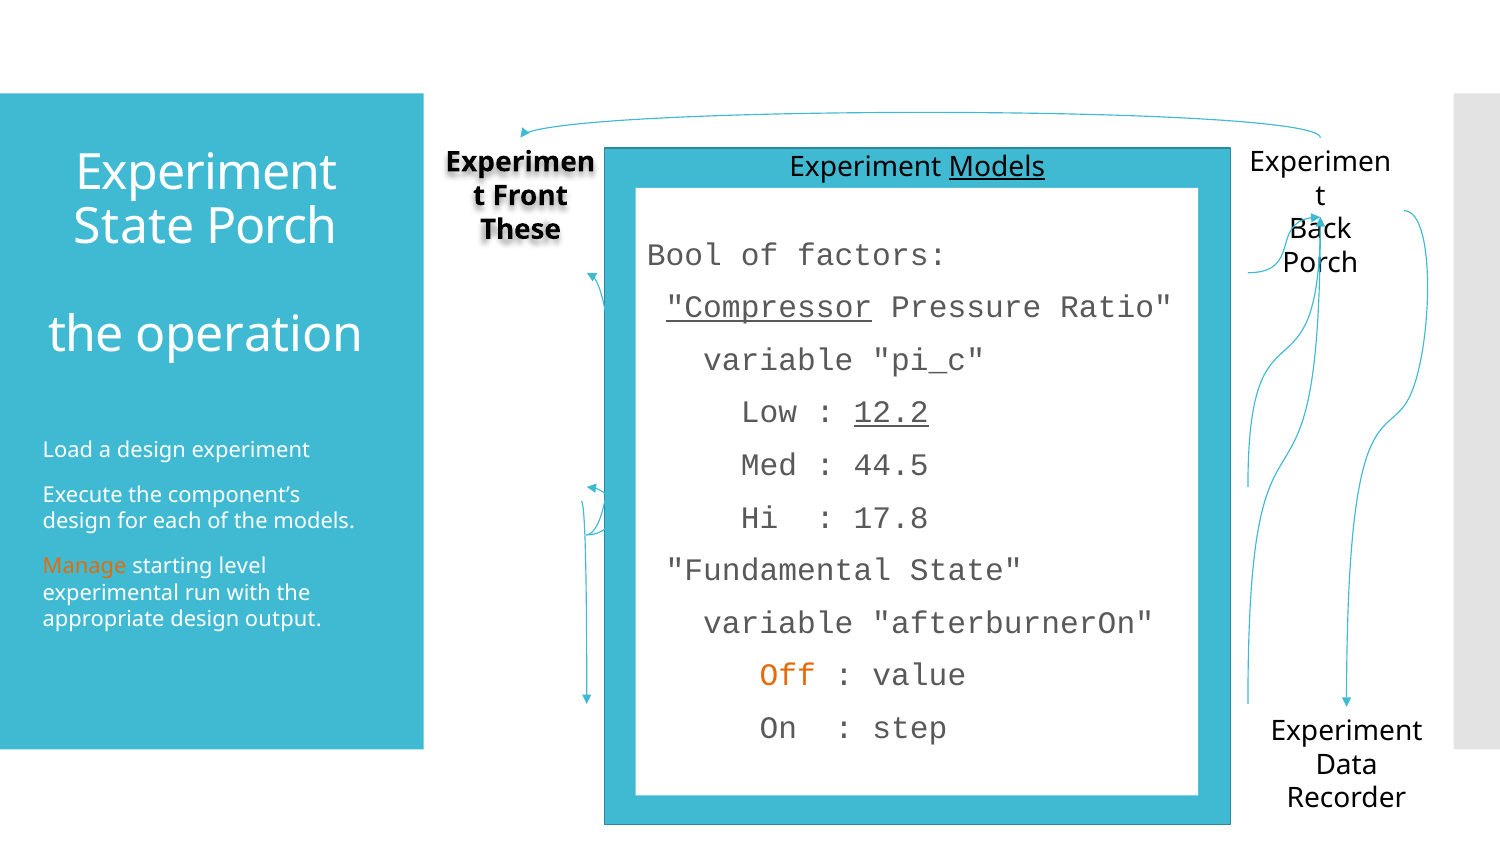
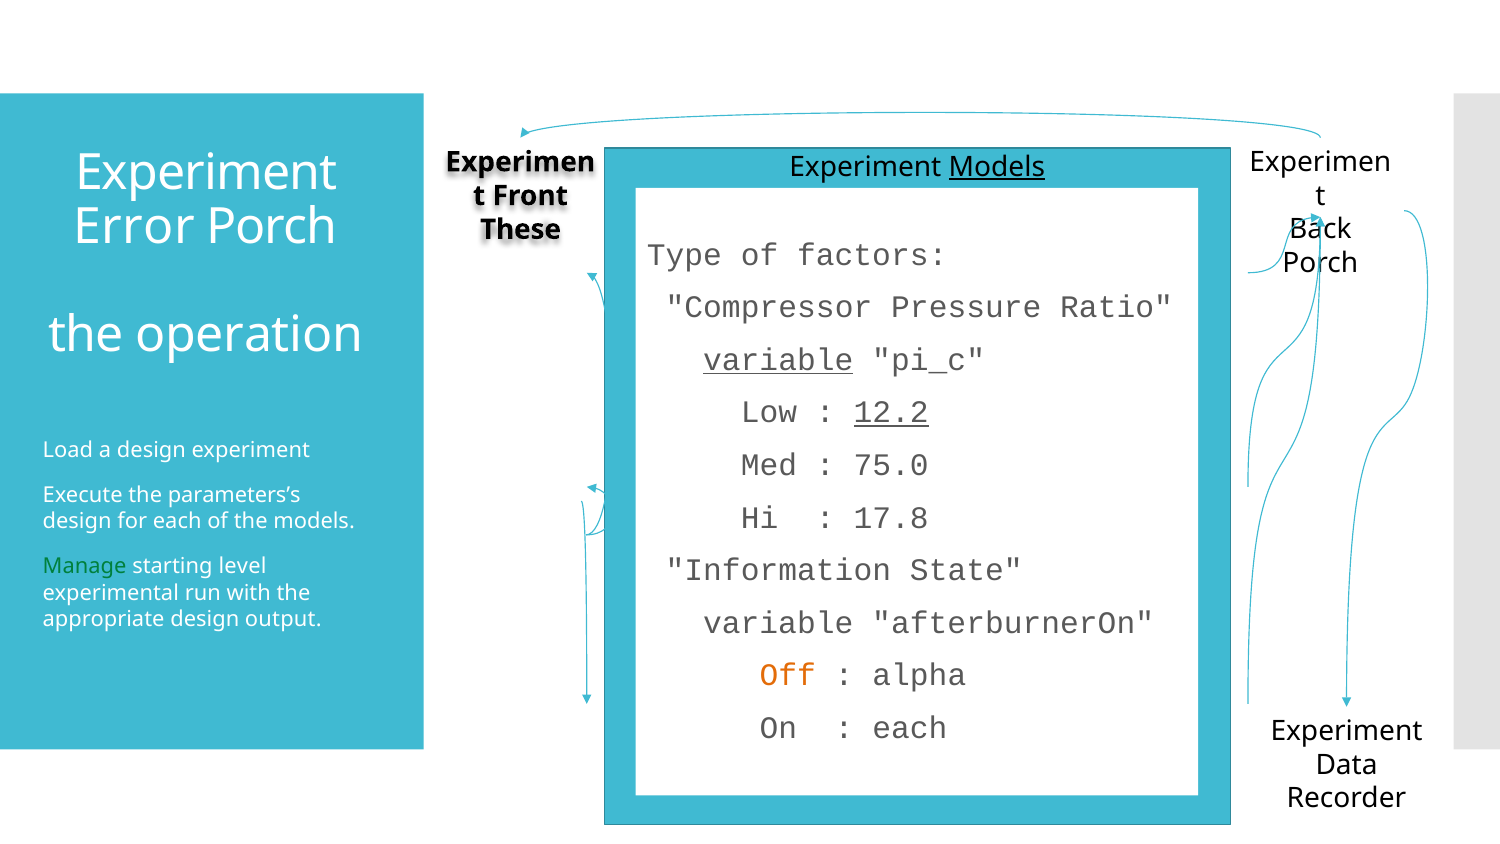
State at (134, 227): State -> Error
Bool: Bool -> Type
Compressor underline: present -> none
variable at (778, 360) underline: none -> present
44.5: 44.5 -> 75.0
component’s: component’s -> parameters’s
Fundamental: Fundamental -> Information
Manage colour: orange -> green
value: value -> alpha
step at (910, 728): step -> each
